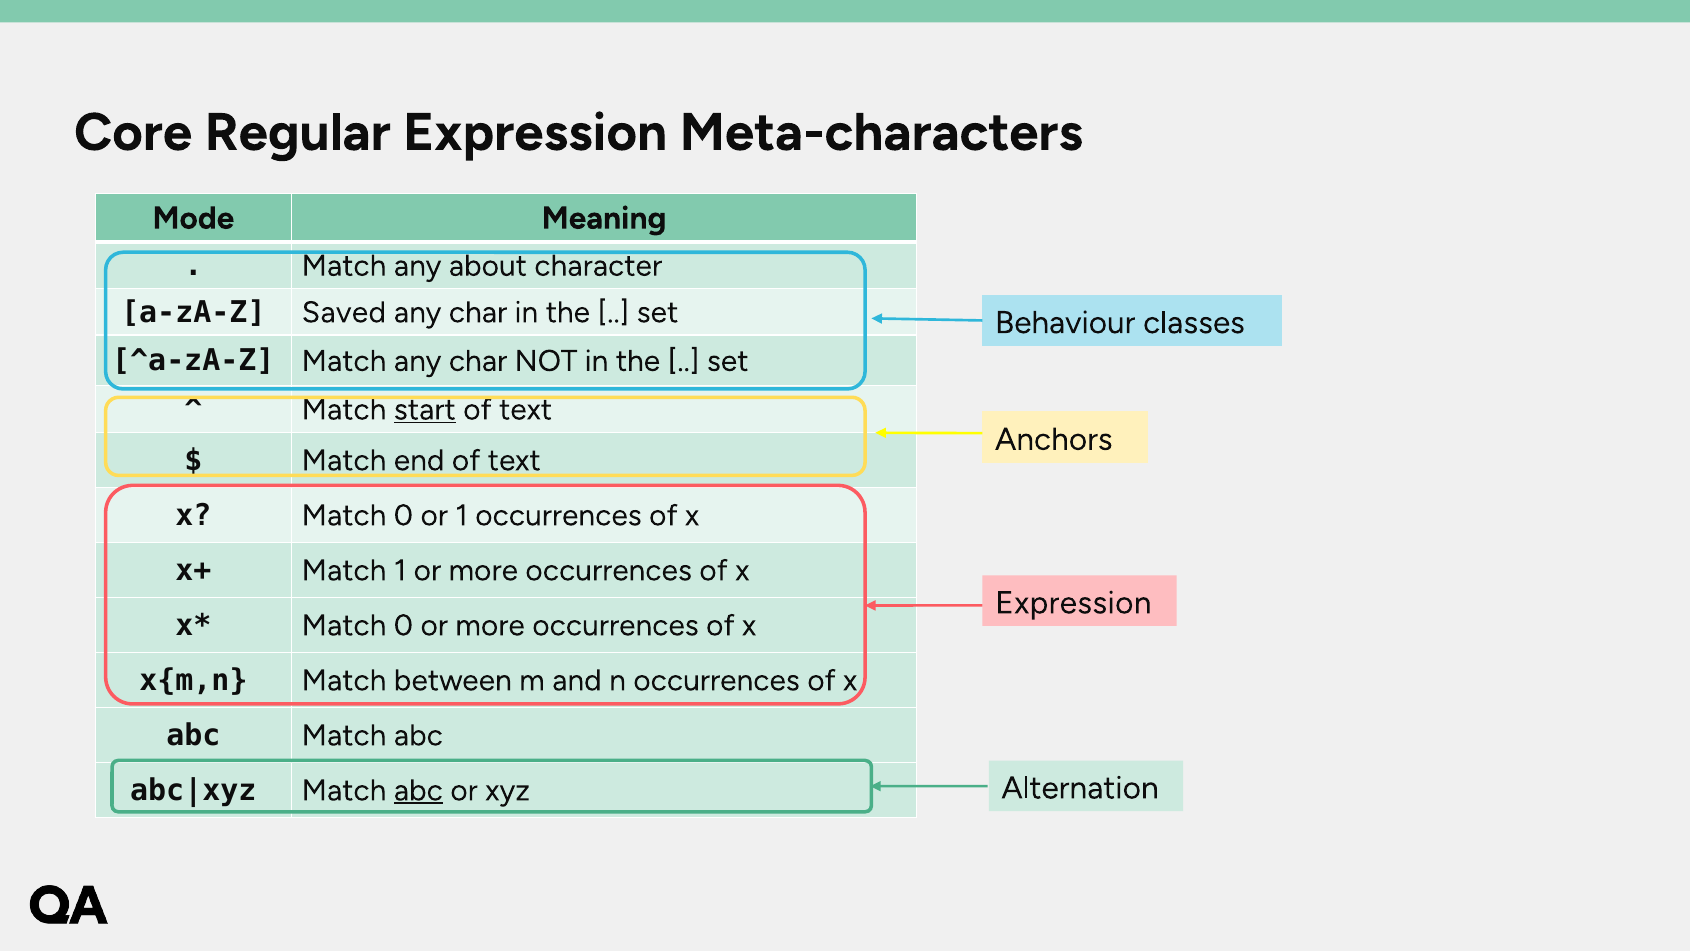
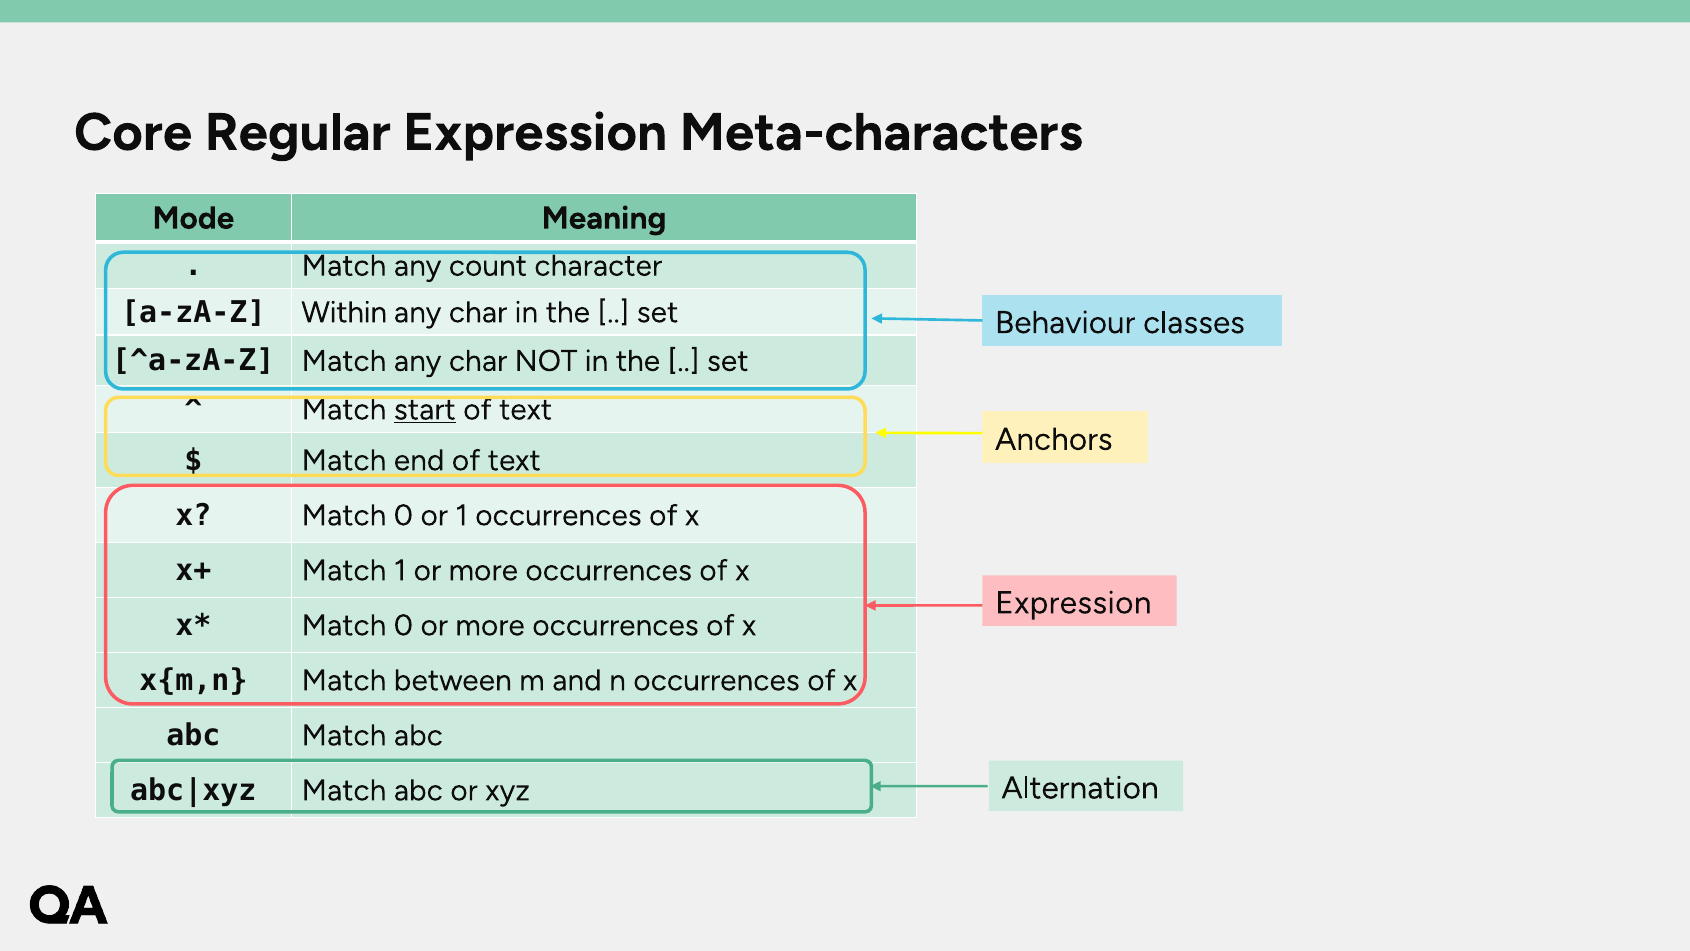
about: about -> count
Saved: Saved -> Within
abc at (418, 790) underline: present -> none
